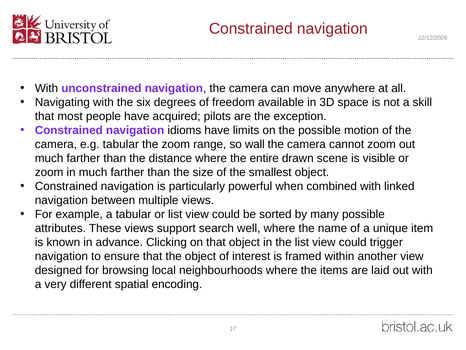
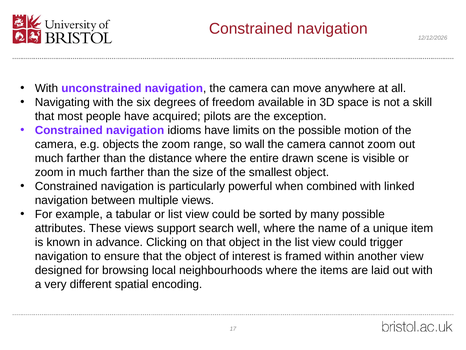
e.g tabular: tabular -> objects
